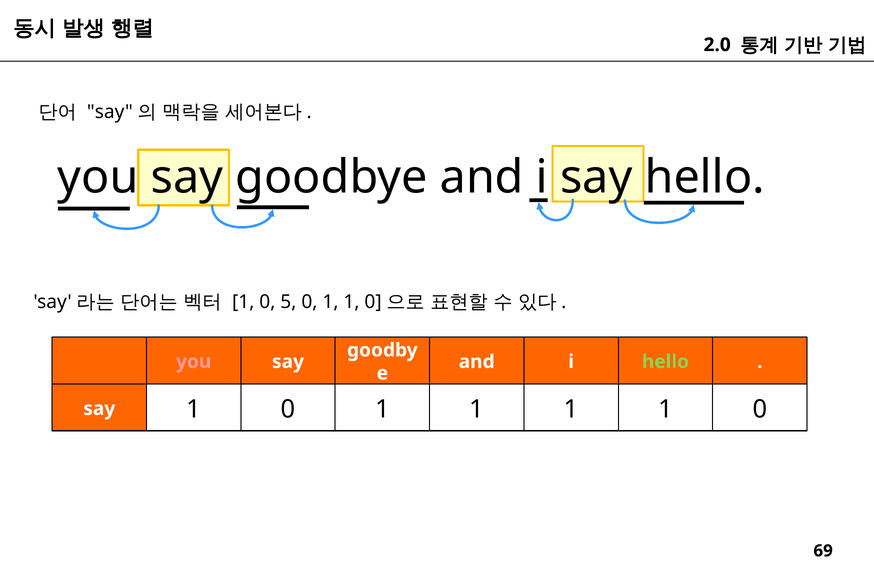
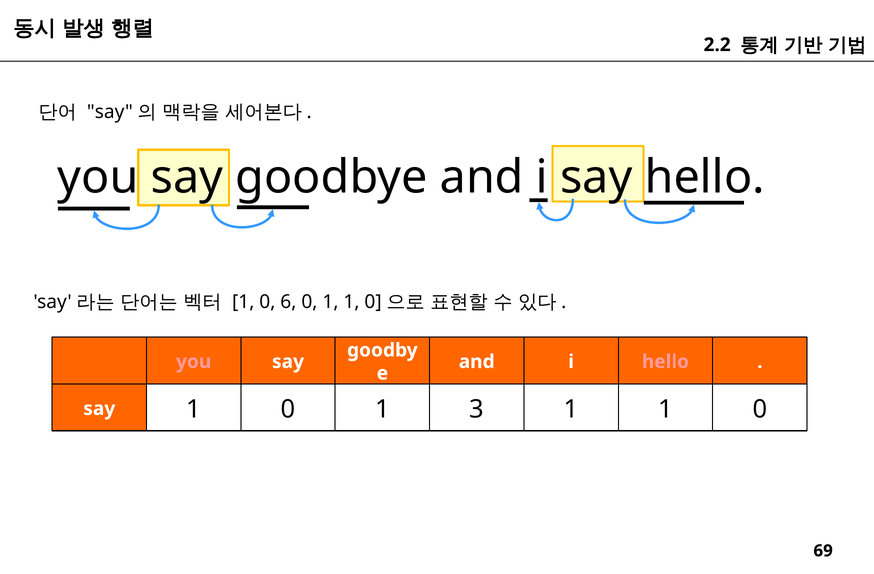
2.0: 2.0 -> 2.2
5: 5 -> 6
hello at (665, 362) colour: light green -> pink
1 0 1 1: 1 -> 3
